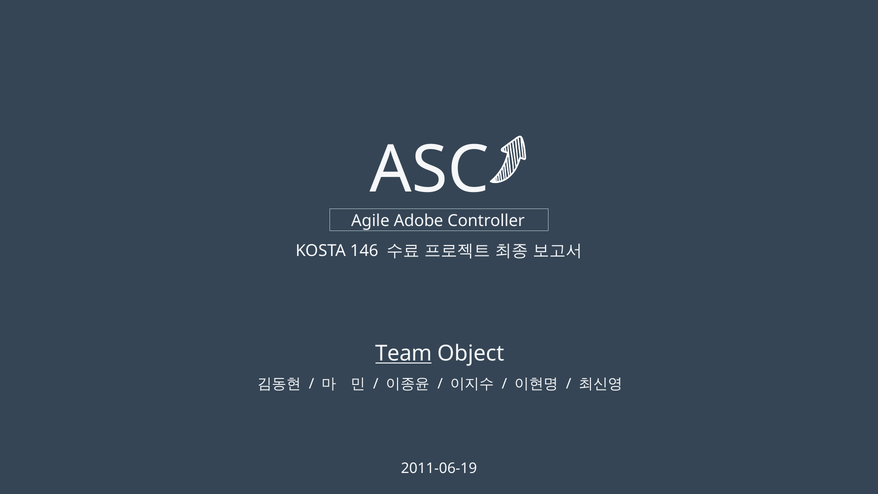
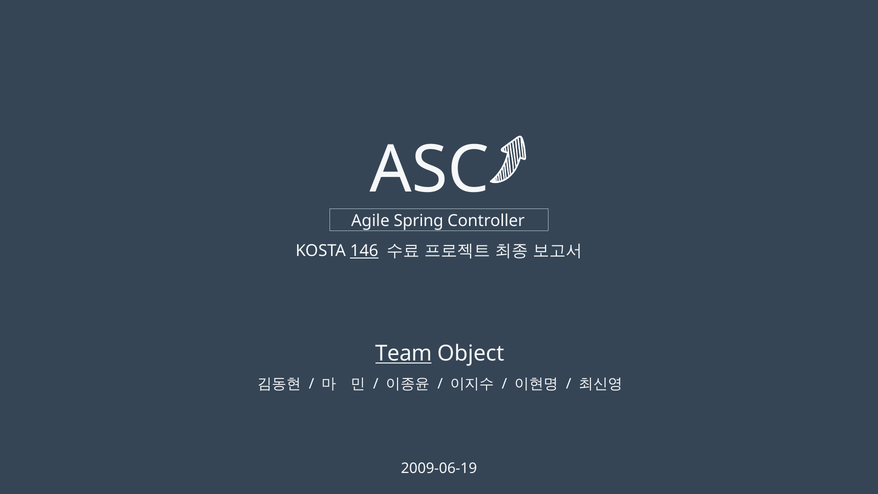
Adobe: Adobe -> Spring
146 underline: none -> present
2011-06-19: 2011-06-19 -> 2009-06-19
